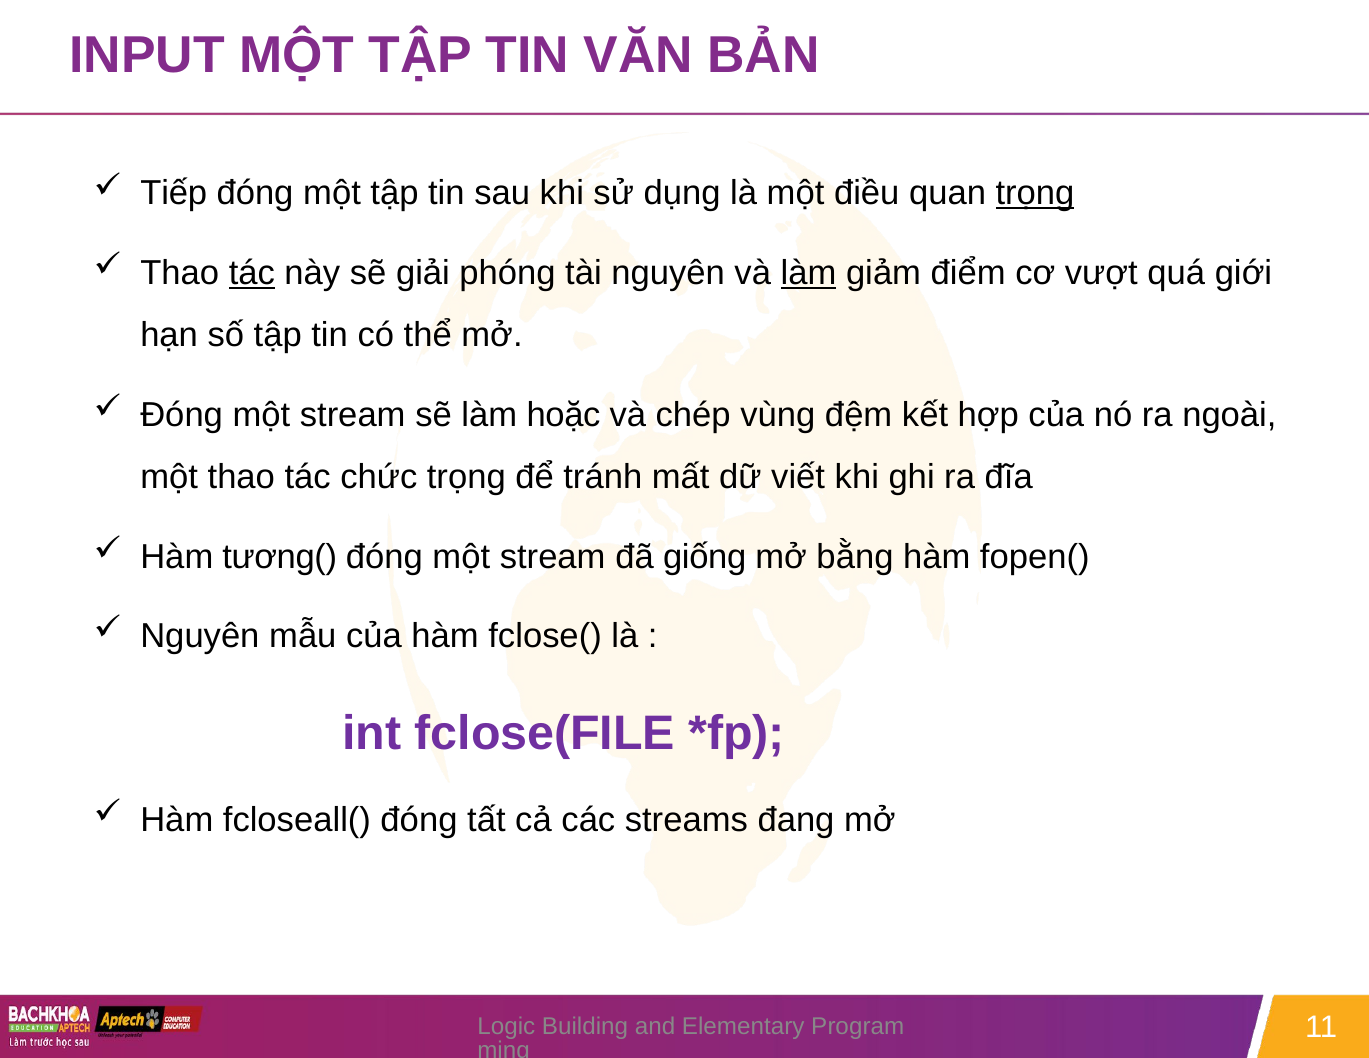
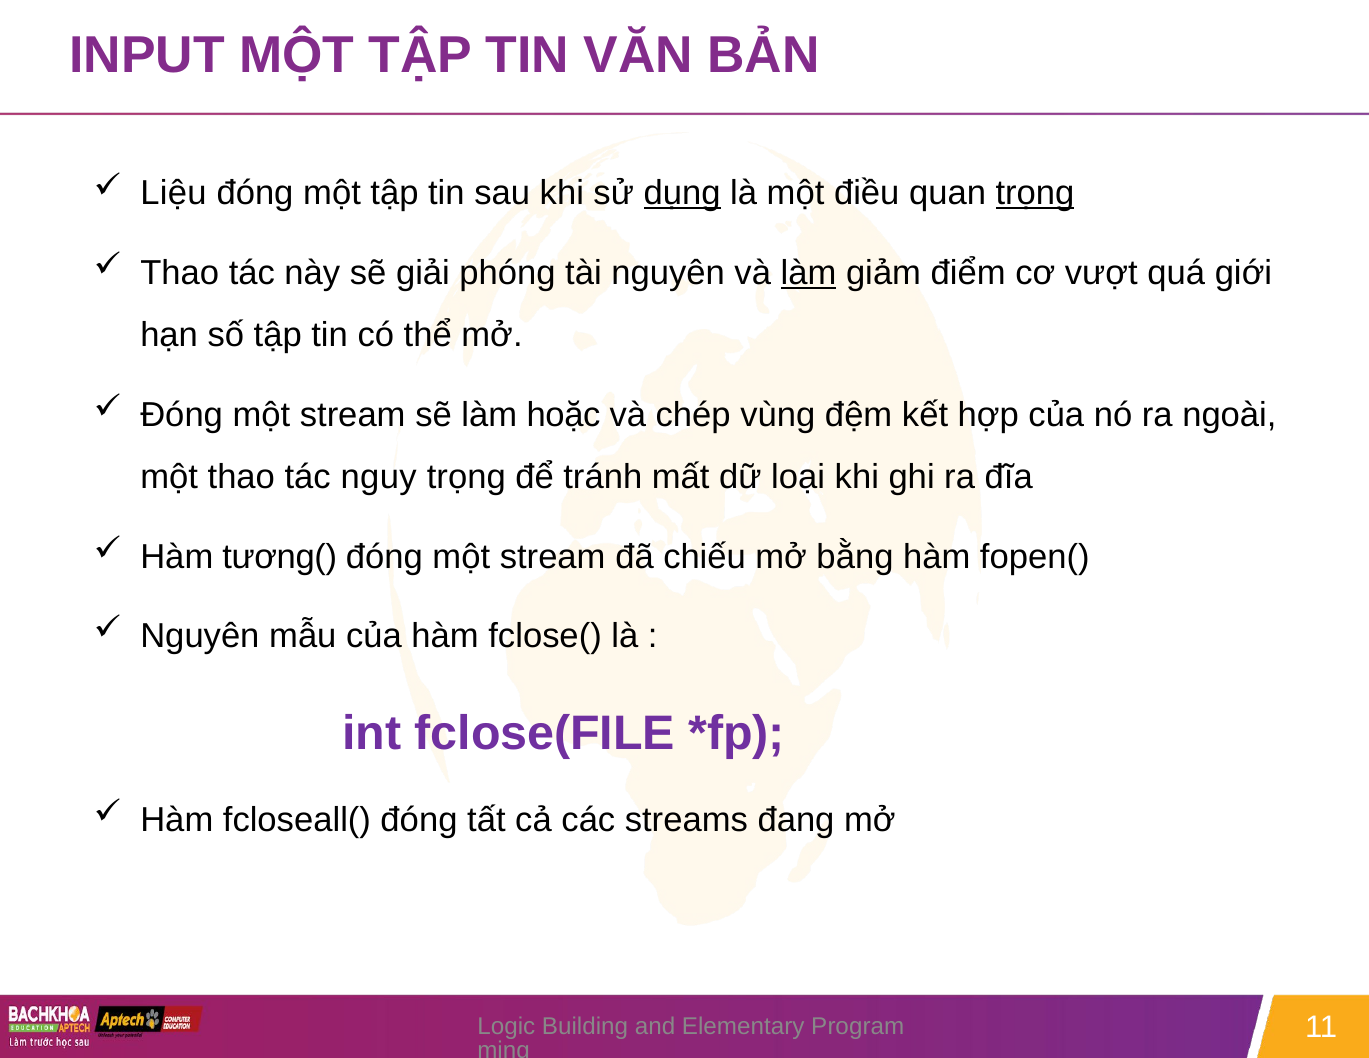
Tiếp: Tiếp -> Liệu
dụng underline: none -> present
tác at (252, 273) underline: present -> none
chức: chức -> nguy
viết: viết -> loại
giống: giống -> chiếu
